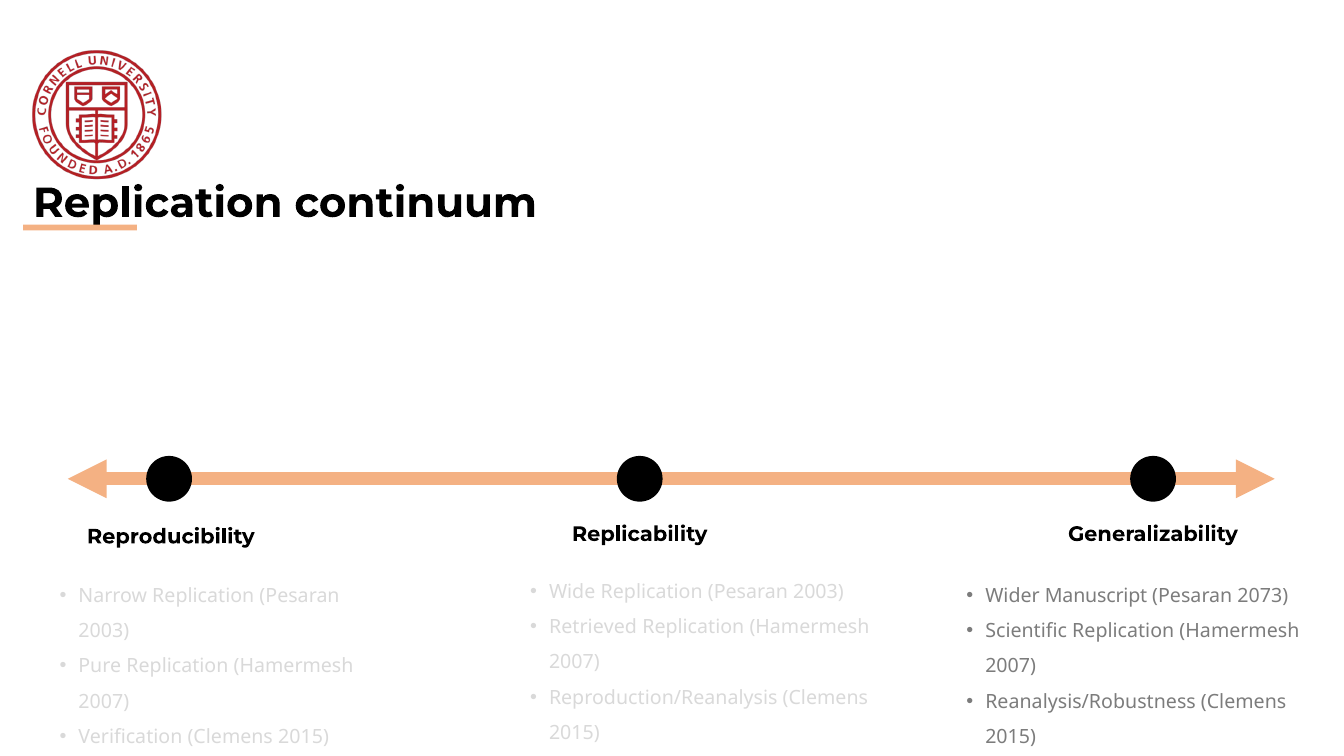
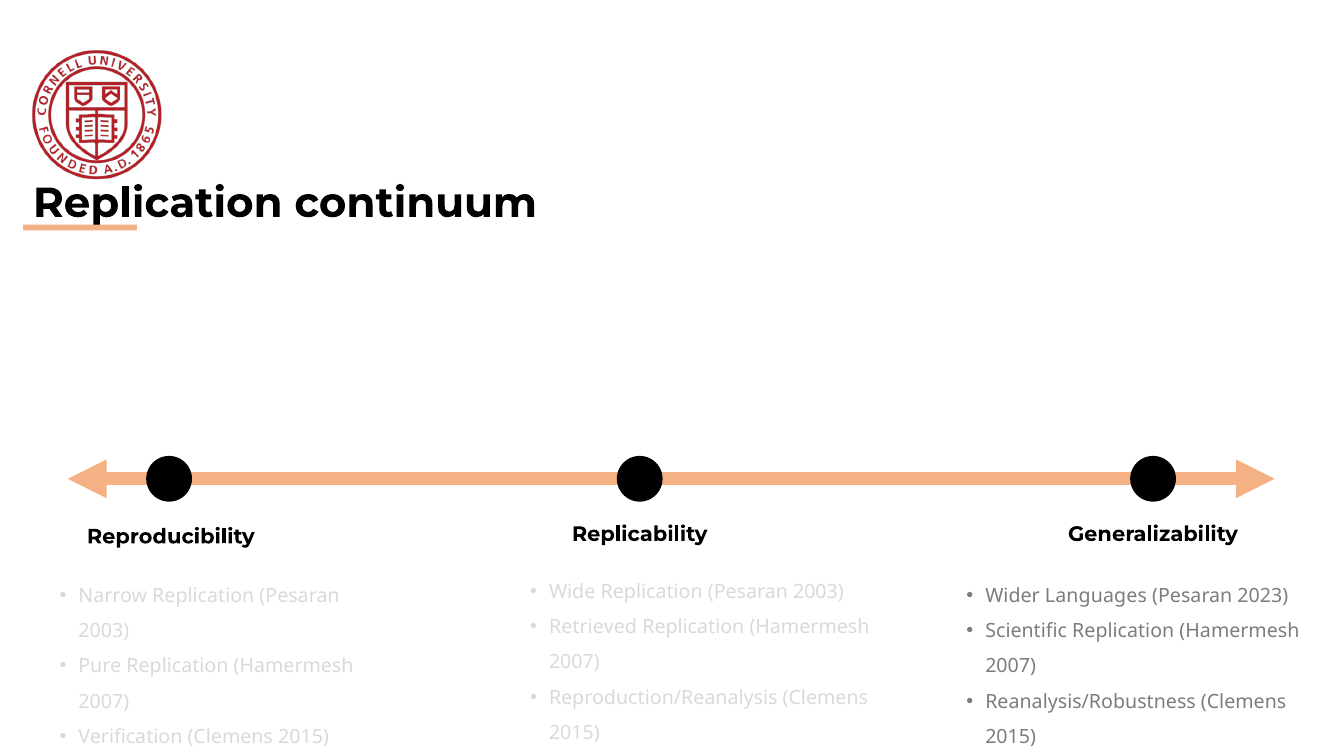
Manuscript: Manuscript -> Languages
2073: 2073 -> 2023
